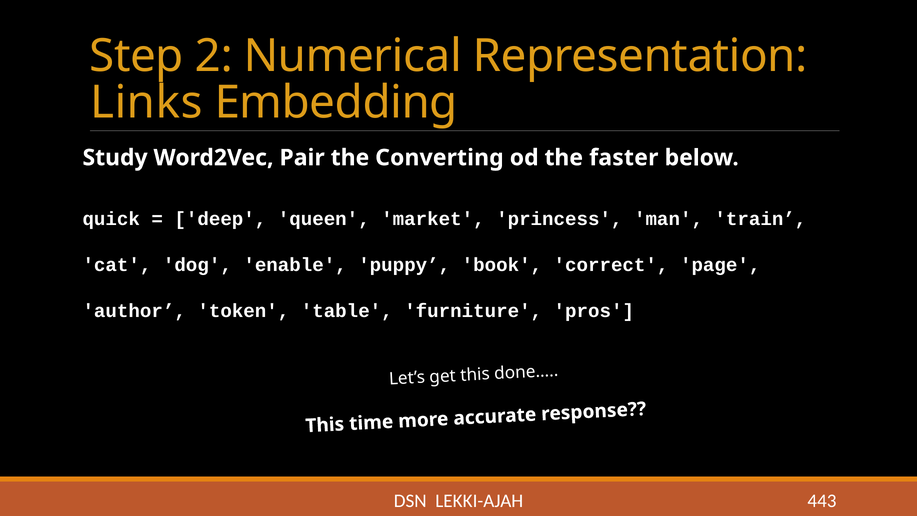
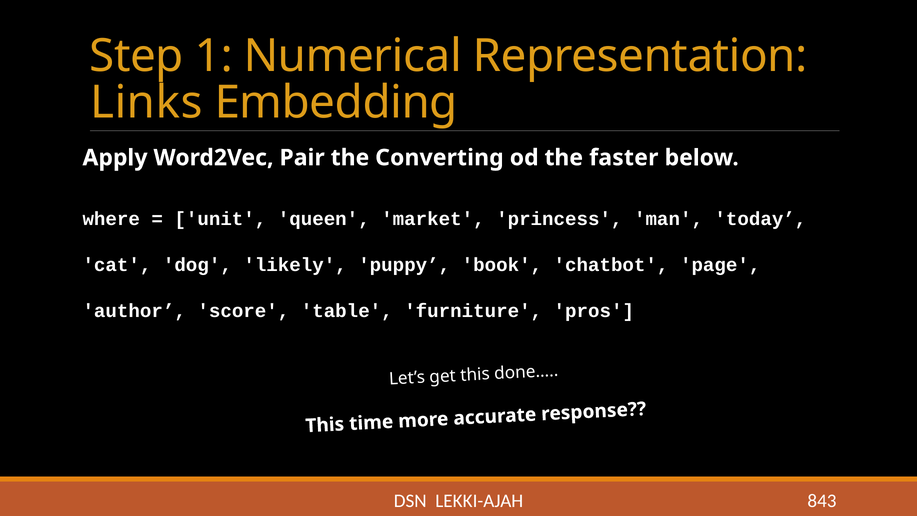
2: 2 -> 1
Study: Study -> Apply
quick: quick -> where
deep: deep -> unit
train: train -> today
enable: enable -> likely
correct: correct -> chatbot
token: token -> score
443: 443 -> 843
